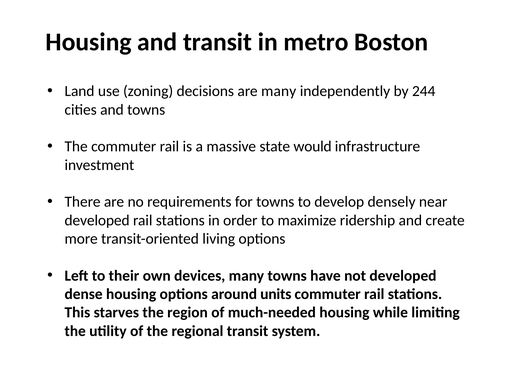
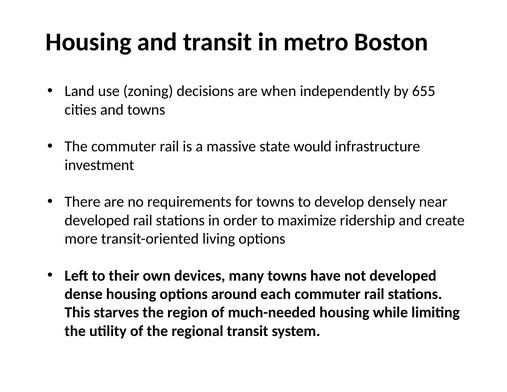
are many: many -> when
244: 244 -> 655
units: units -> each
